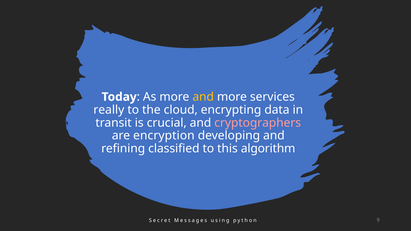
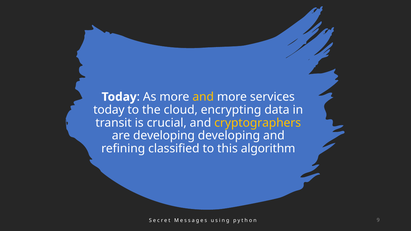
really at (109, 110): really -> today
cryptographers colour: pink -> yellow
are encryption: encryption -> developing
